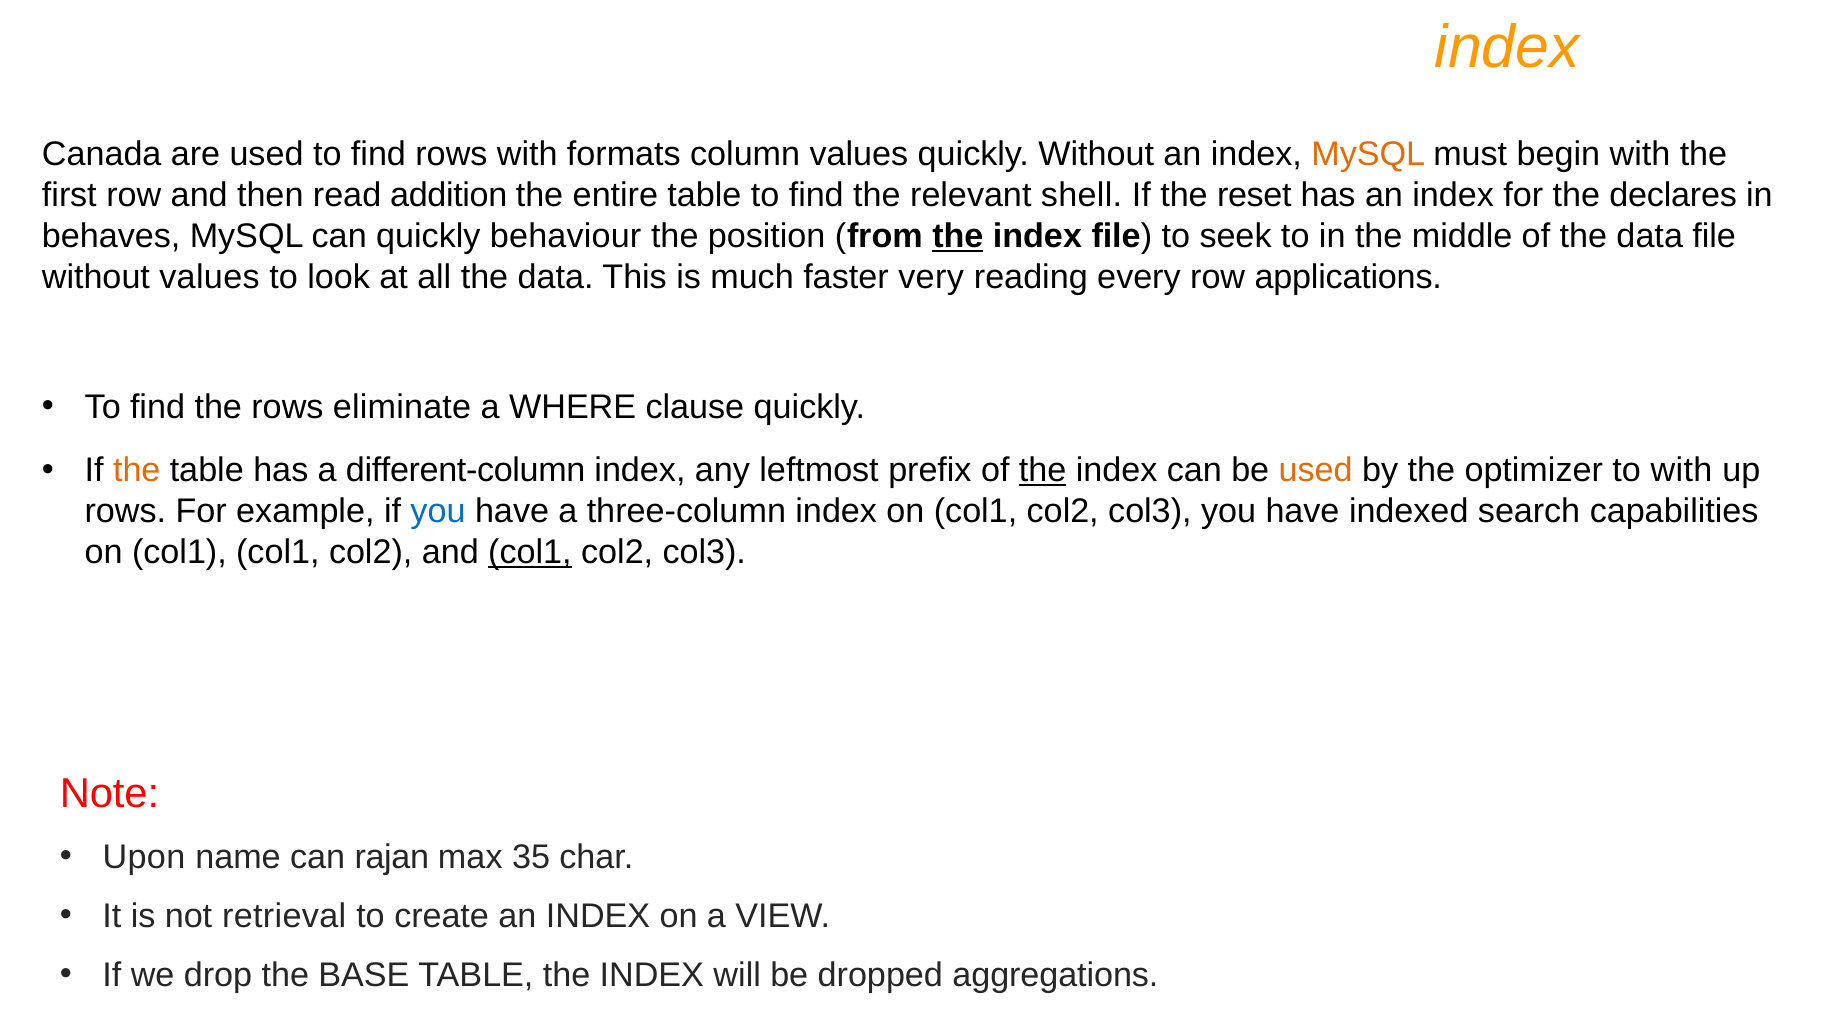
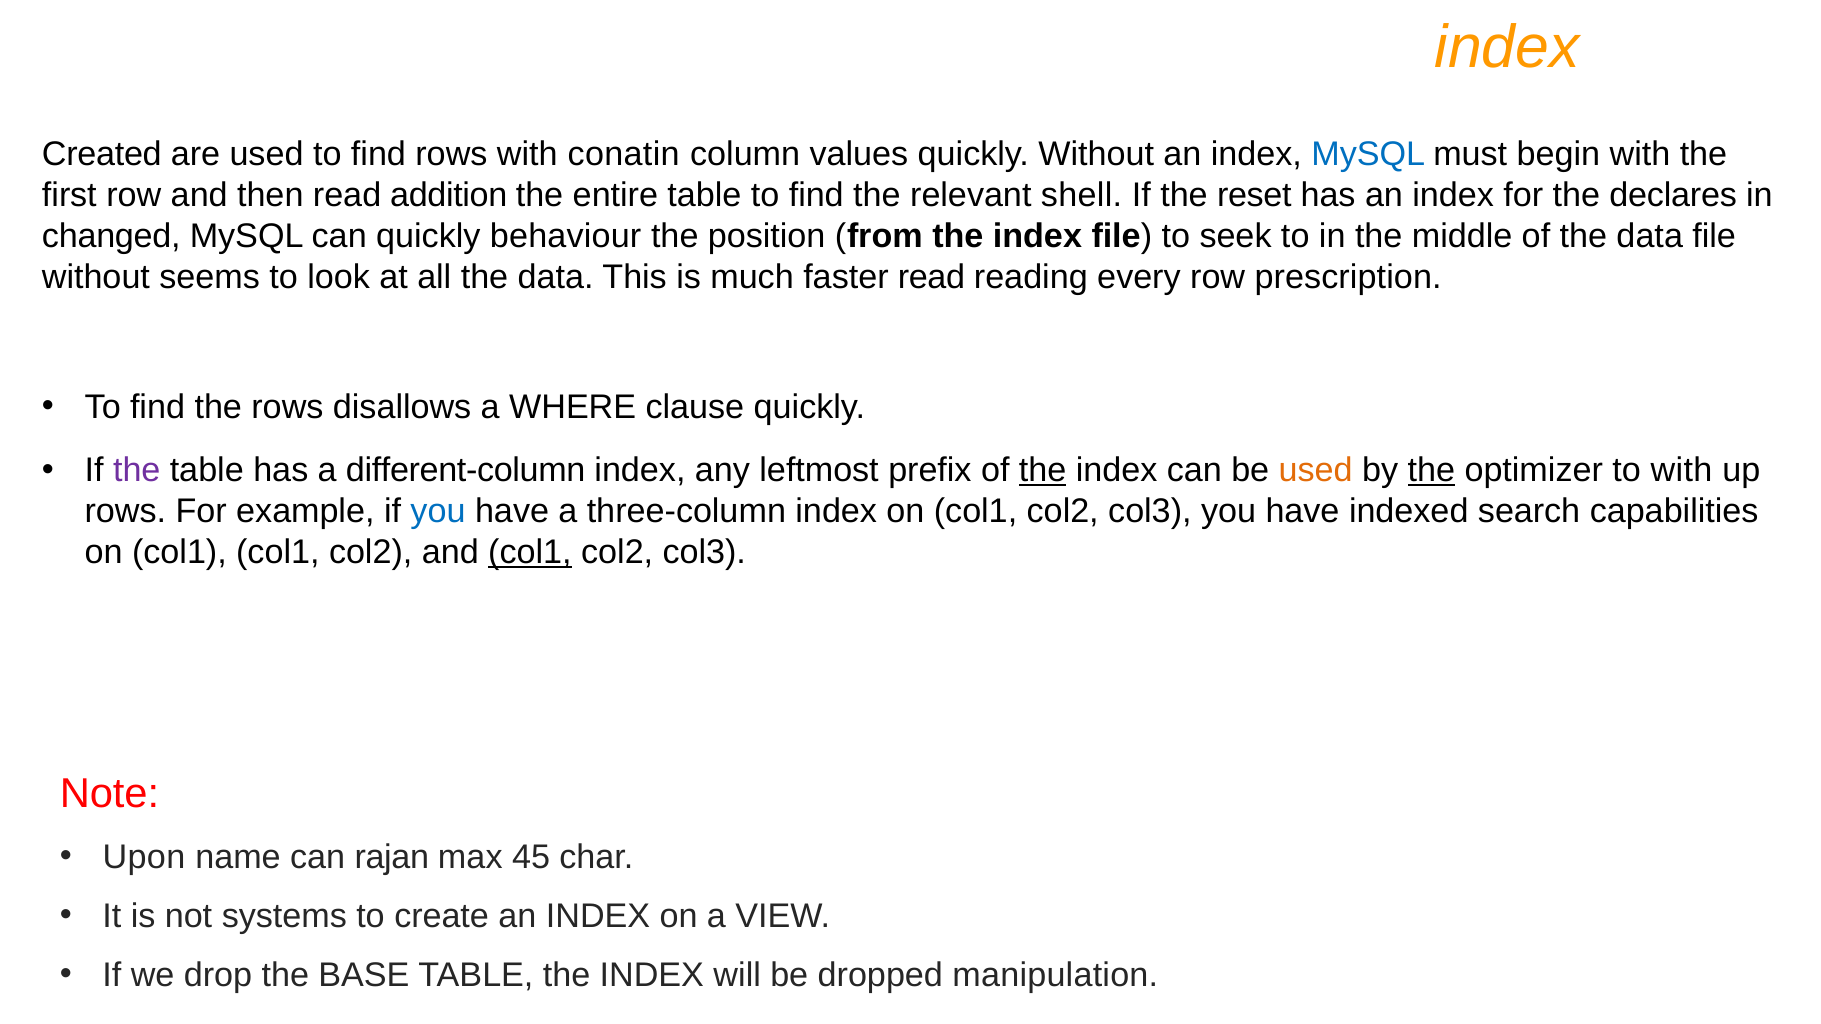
Canada: Canada -> Created
formats: formats -> conatin
MySQL at (1368, 155) colour: orange -> blue
behaves: behaves -> changed
the at (958, 237) underline: present -> none
without values: values -> seems
faster very: very -> read
applications: applications -> prescription
eliminate: eliminate -> disallows
the at (137, 471) colour: orange -> purple
the at (1431, 471) underline: none -> present
35: 35 -> 45
retrieval: retrieval -> systems
aggregations: aggregations -> manipulation
